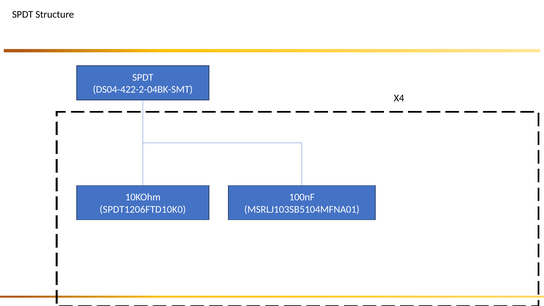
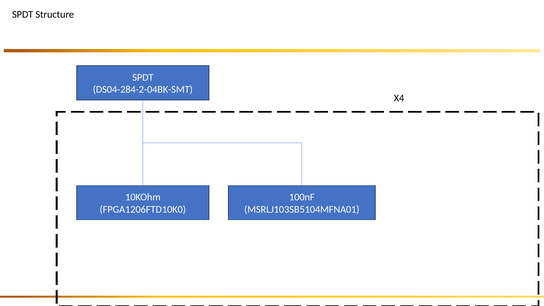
DS04-422-2-04BK-SMT: DS04-422-2-04BK-SMT -> DS04-284-2-04BK-SMT
SPDT1206FTD10K0: SPDT1206FTD10K0 -> FPGA1206FTD10K0
